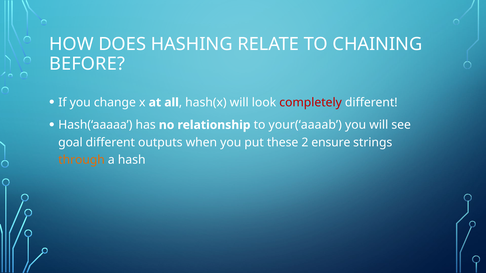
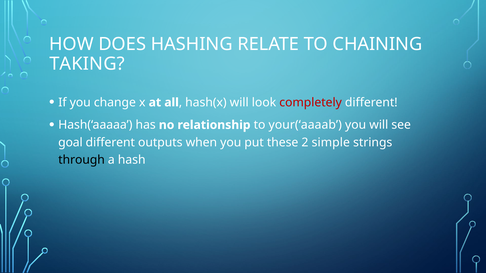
BEFORE: BEFORE -> TAKING
ensure: ensure -> simple
through colour: orange -> black
